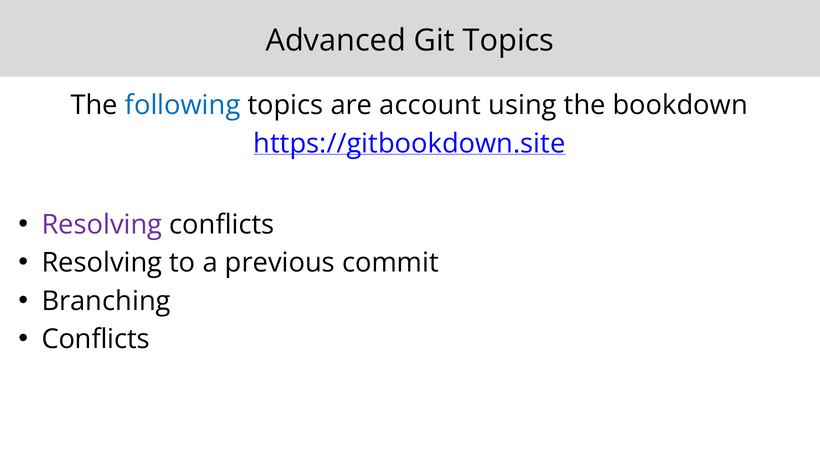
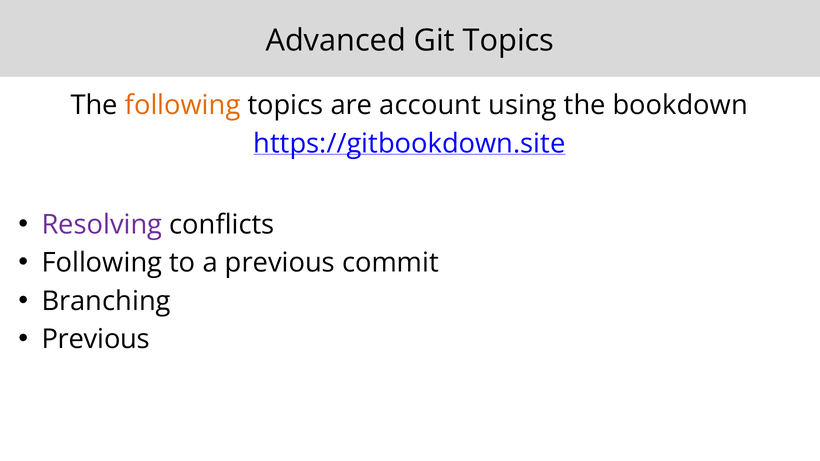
following at (183, 105) colour: blue -> orange
Resolving at (102, 263): Resolving -> Following
Conflicts at (96, 339): Conflicts -> Previous
